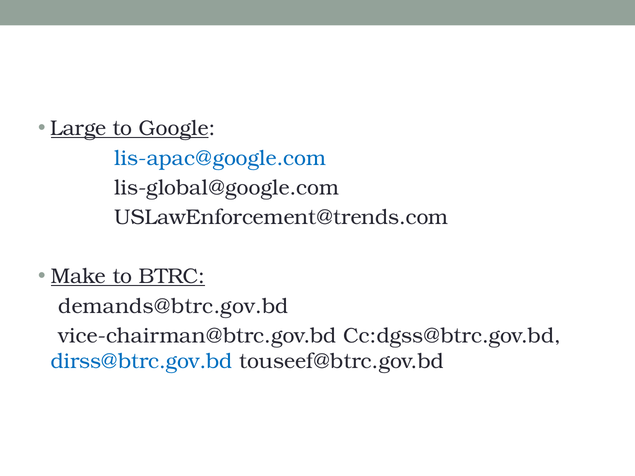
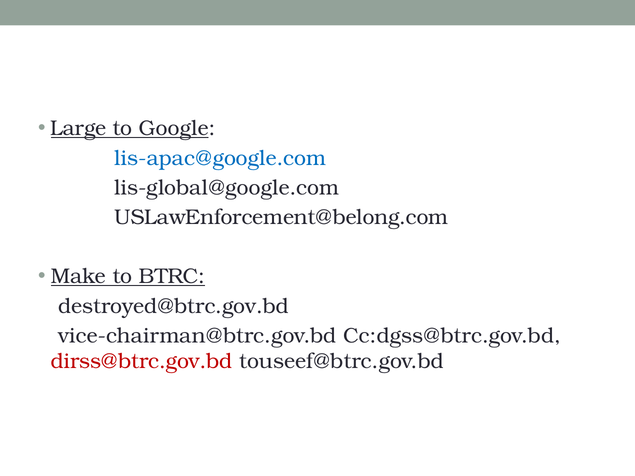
USLawEnforcement@trends.com: USLawEnforcement@trends.com -> USLawEnforcement@belong.com
demands@btrc.gov.bd: demands@btrc.gov.bd -> destroyed@btrc.gov.bd
dirss@btrc.gov.bd colour: blue -> red
